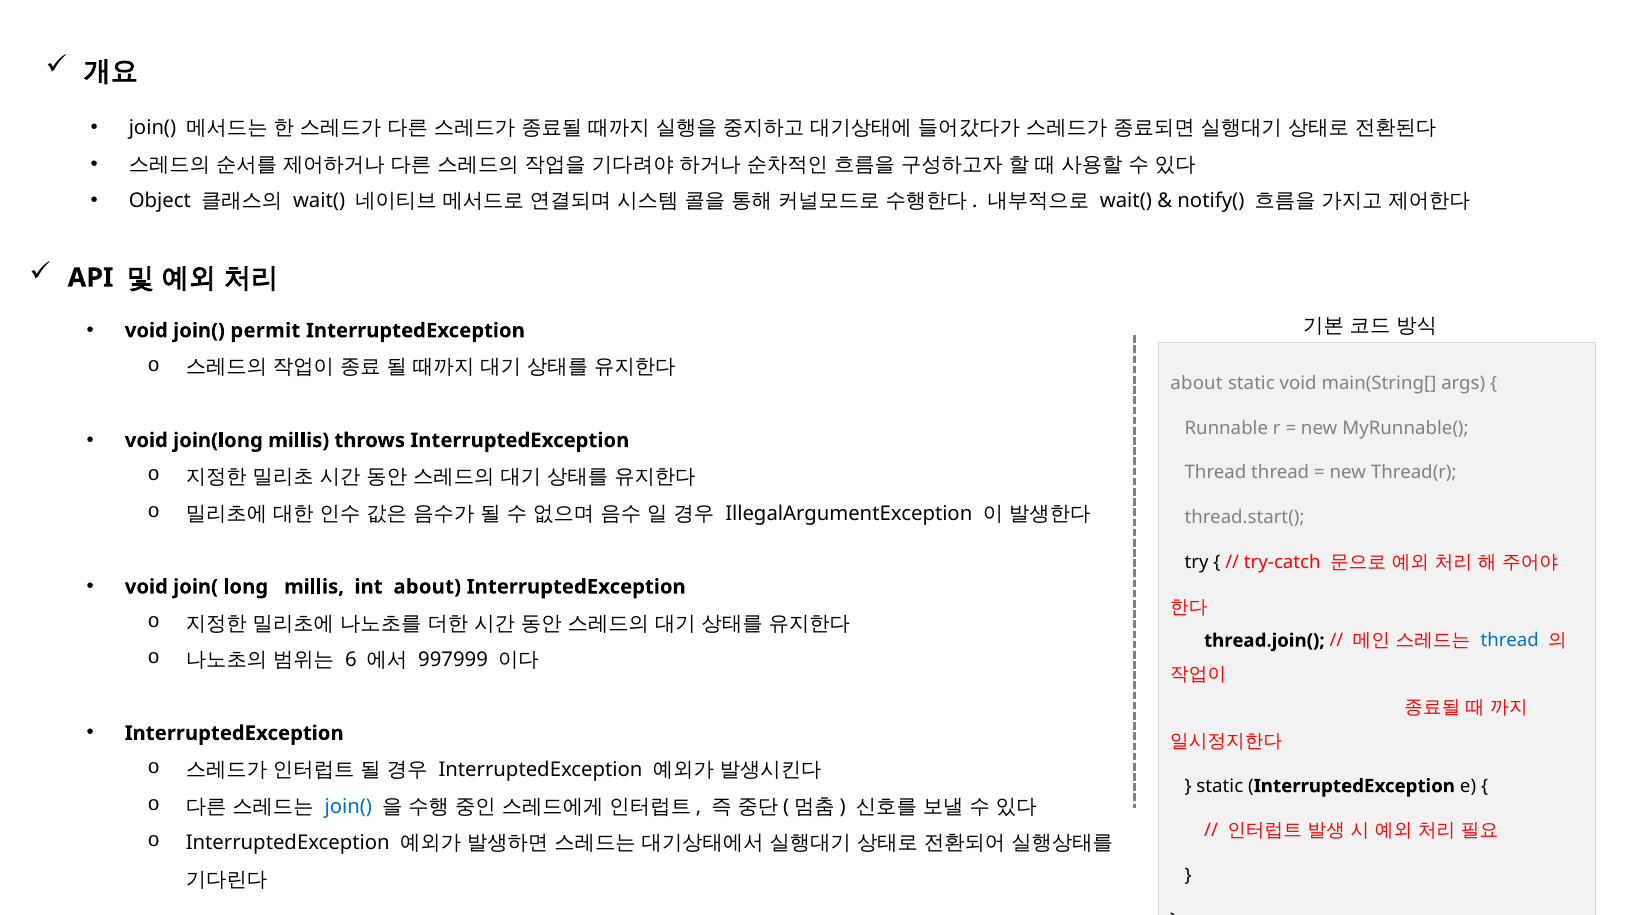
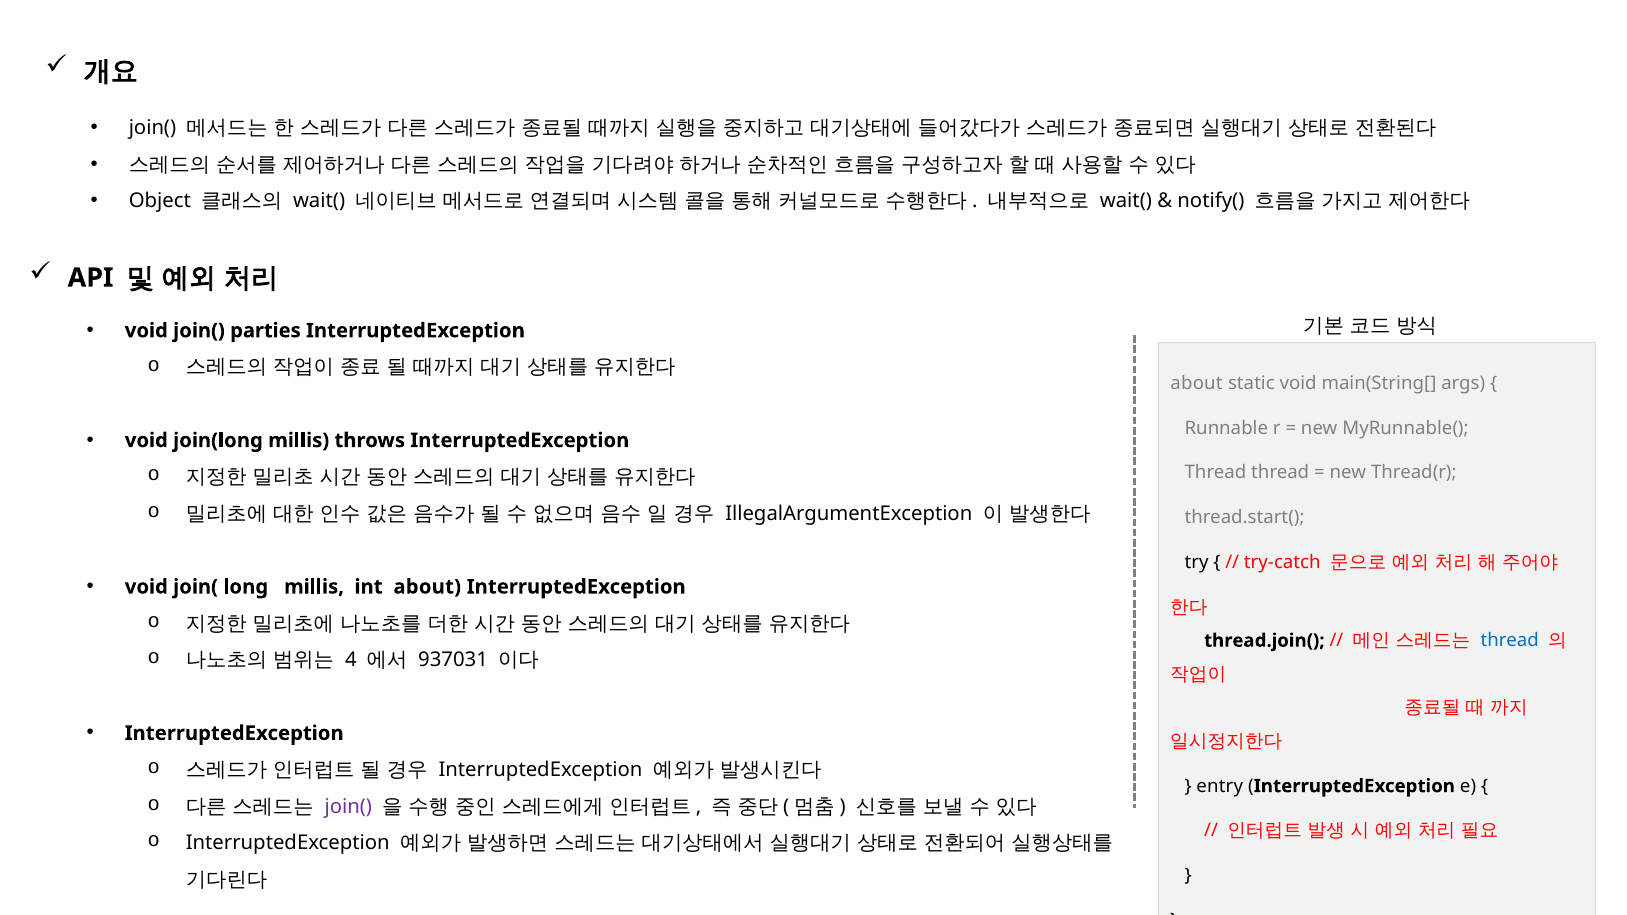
permit: permit -> parties
6: 6 -> 4
997999: 997999 -> 937031
static at (1220, 786): static -> entry
join( at (348, 807) colour: blue -> purple
